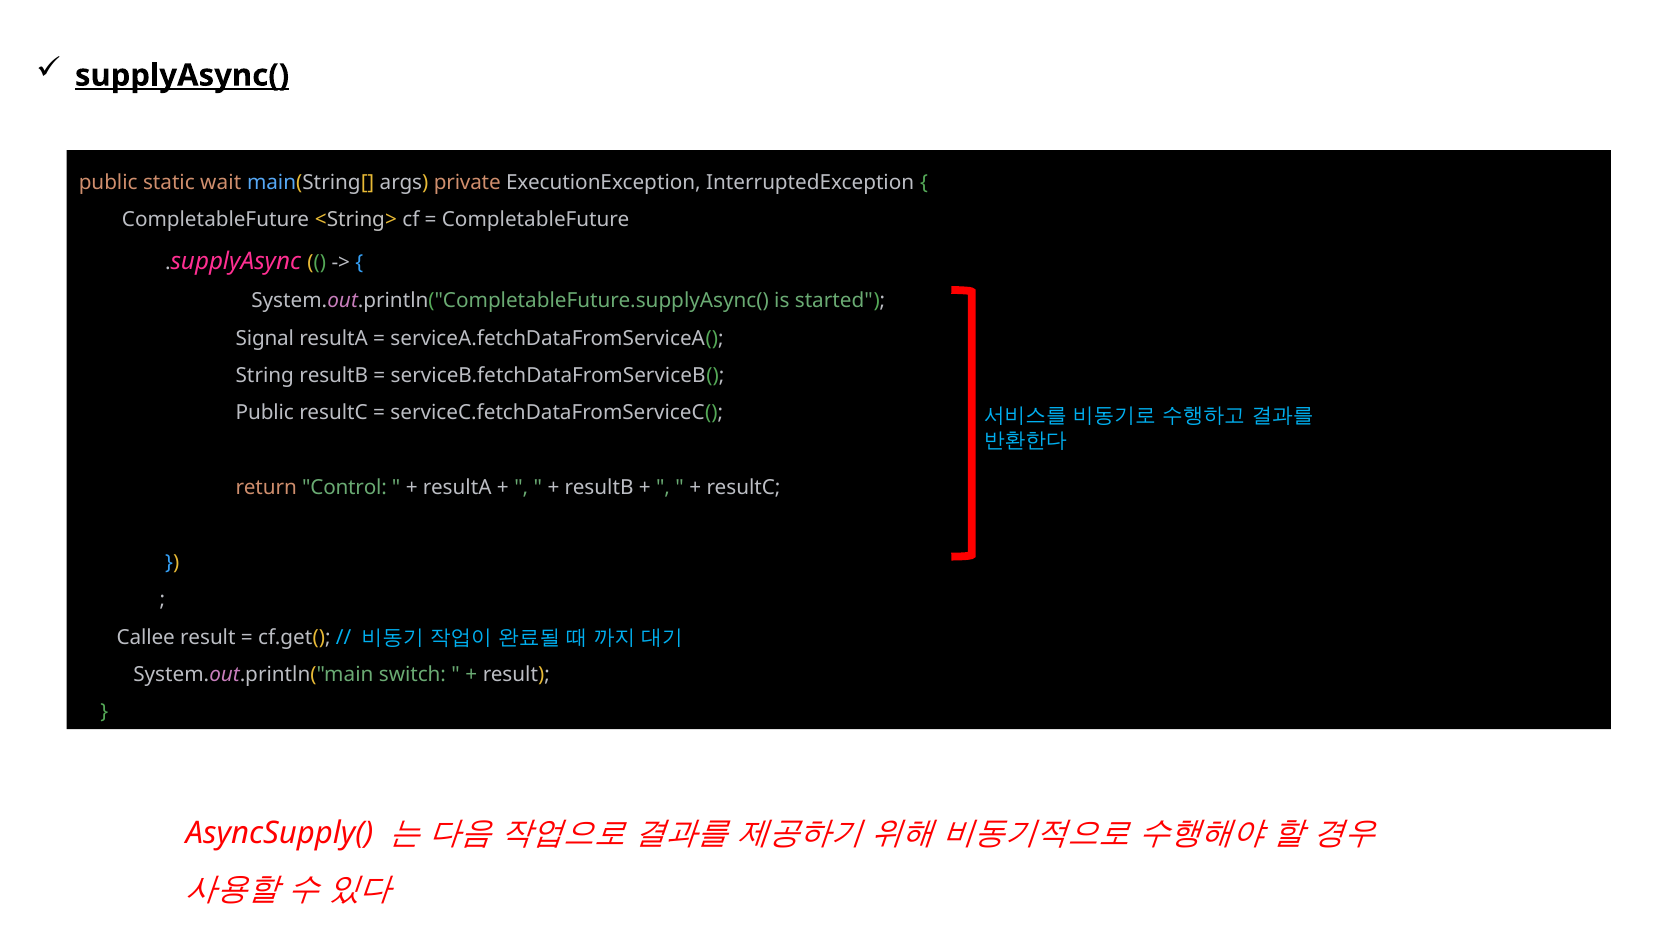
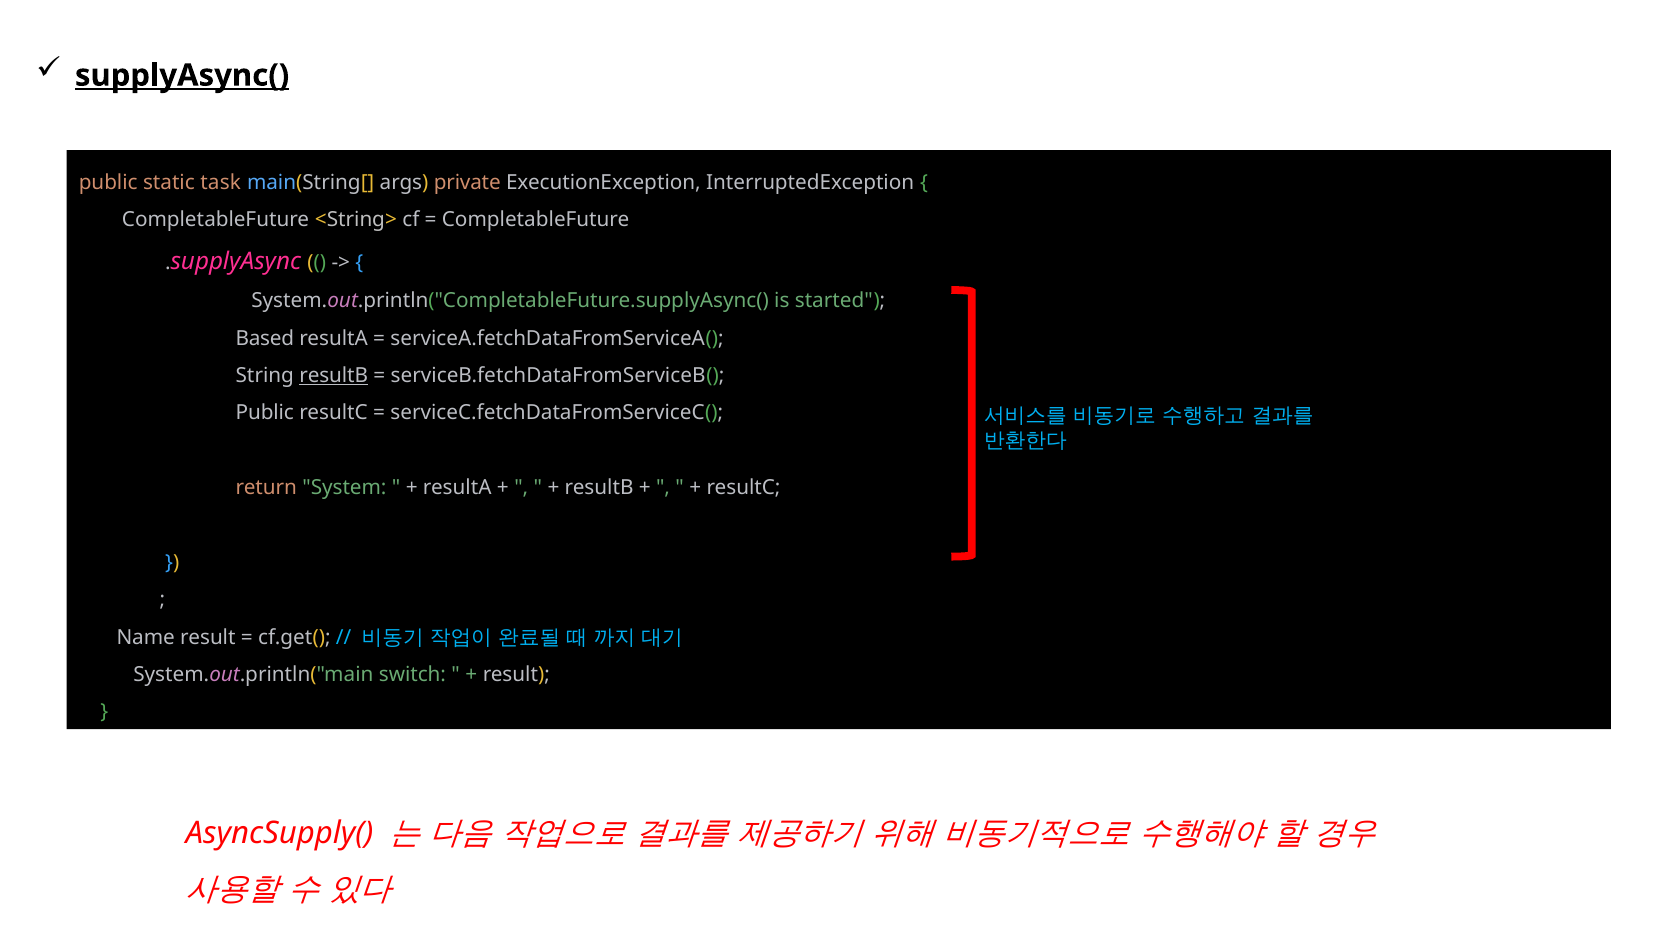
wait: wait -> task
Signal: Signal -> Based
resultB at (334, 376) underline: none -> present
Control: Control -> System
Callee: Callee -> Name
